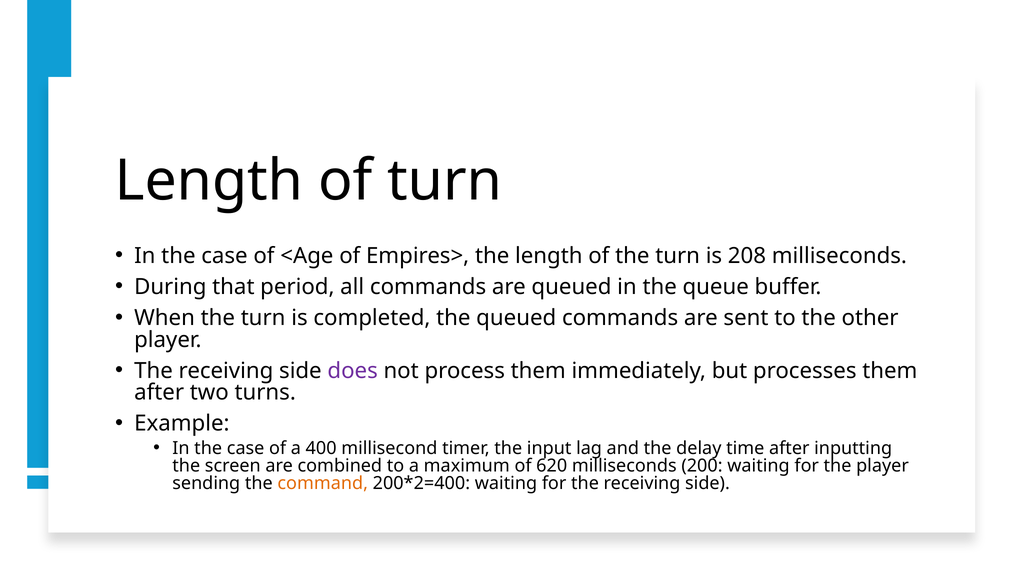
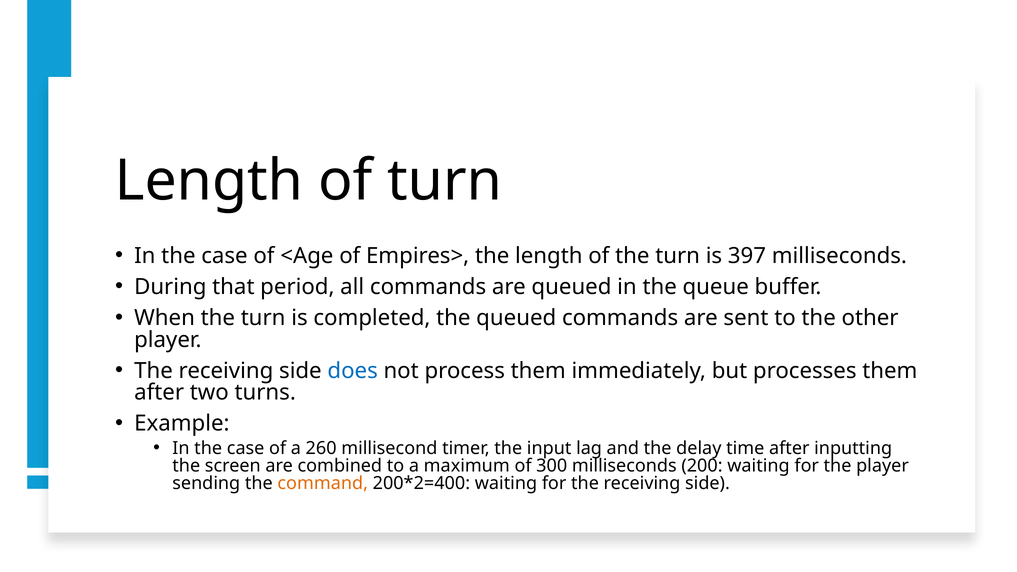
208: 208 -> 397
does colour: purple -> blue
400: 400 -> 260
620: 620 -> 300
